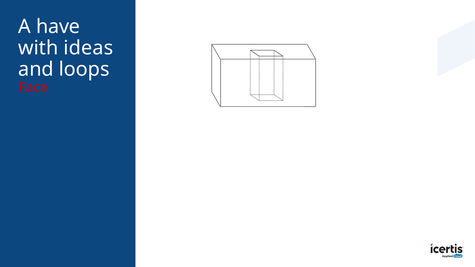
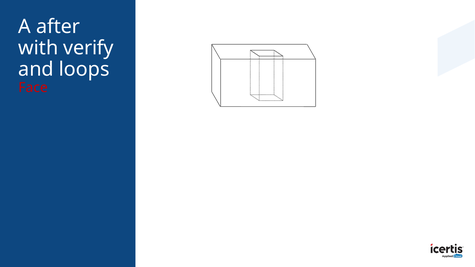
have: have -> after
ideas: ideas -> verify
